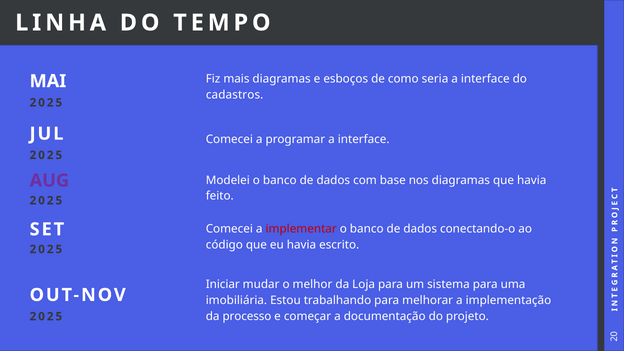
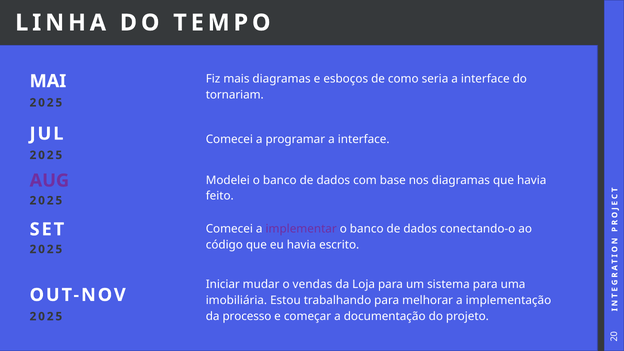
cadastros: cadastros -> tornariam
implementar colour: red -> purple
melhor: melhor -> vendas
